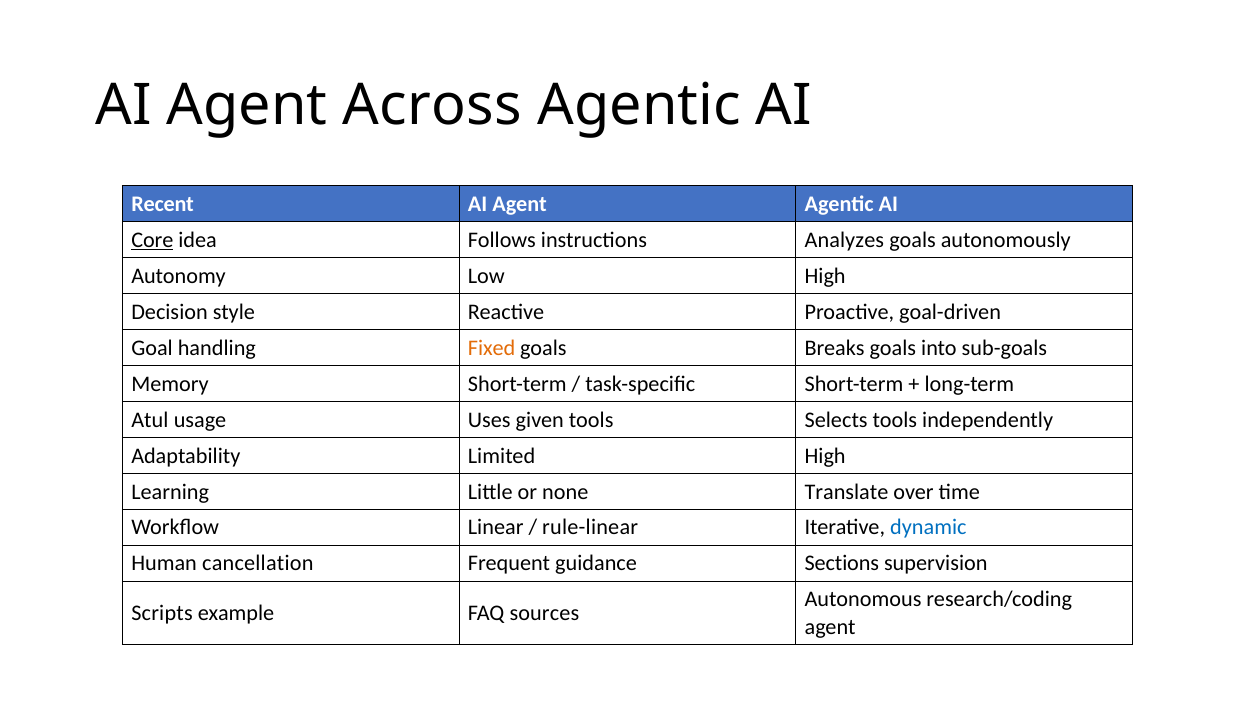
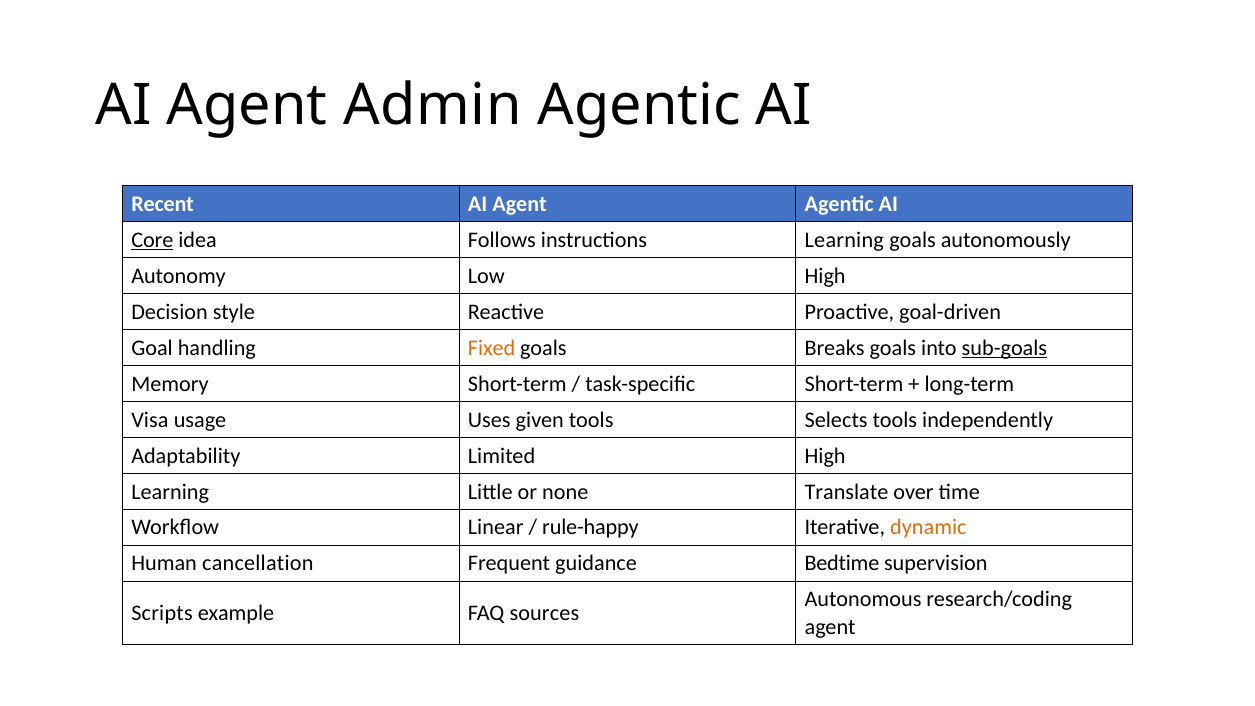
Across: Across -> Admin
instructions Analyzes: Analyzes -> Learning
sub-goals underline: none -> present
Atul: Atul -> Visa
rule-linear: rule-linear -> rule-happy
dynamic colour: blue -> orange
Sections: Sections -> Bedtime
